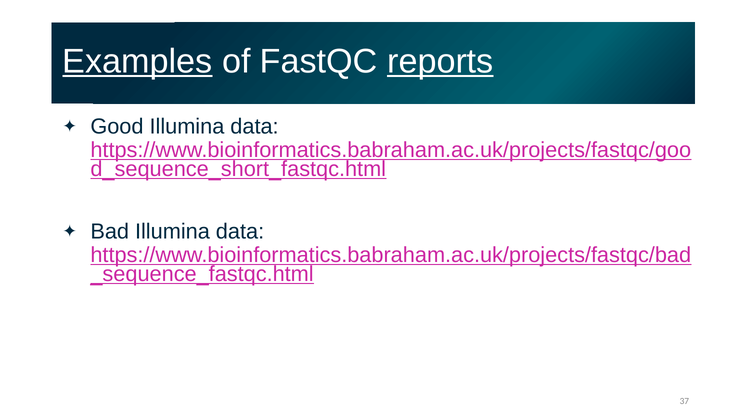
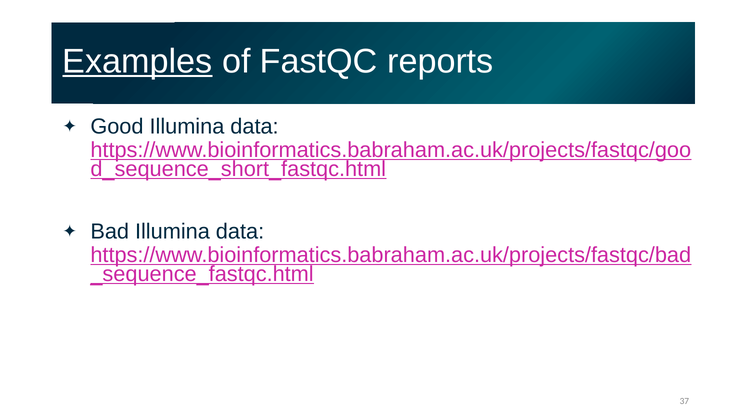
reports underline: present -> none
